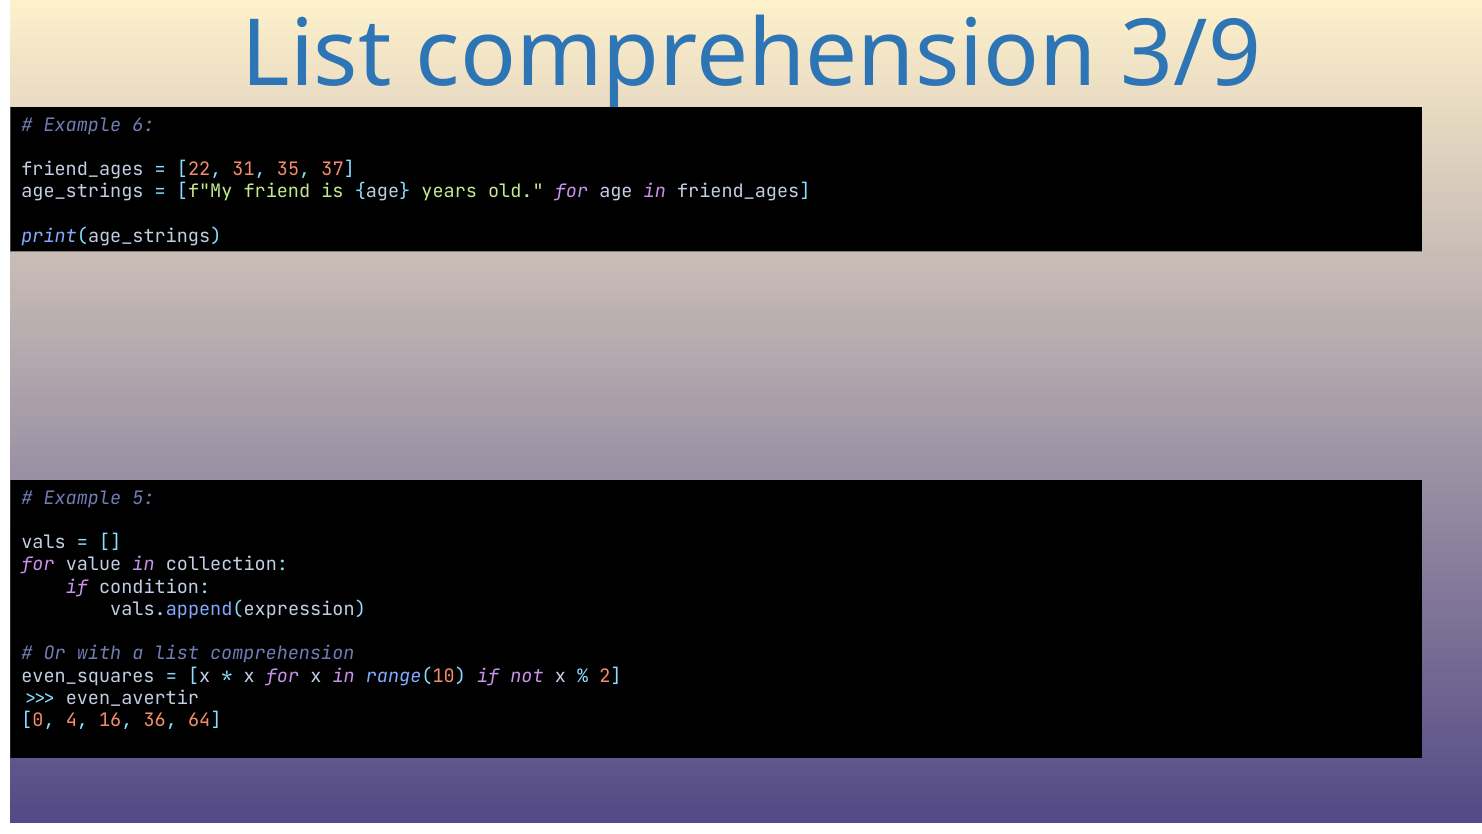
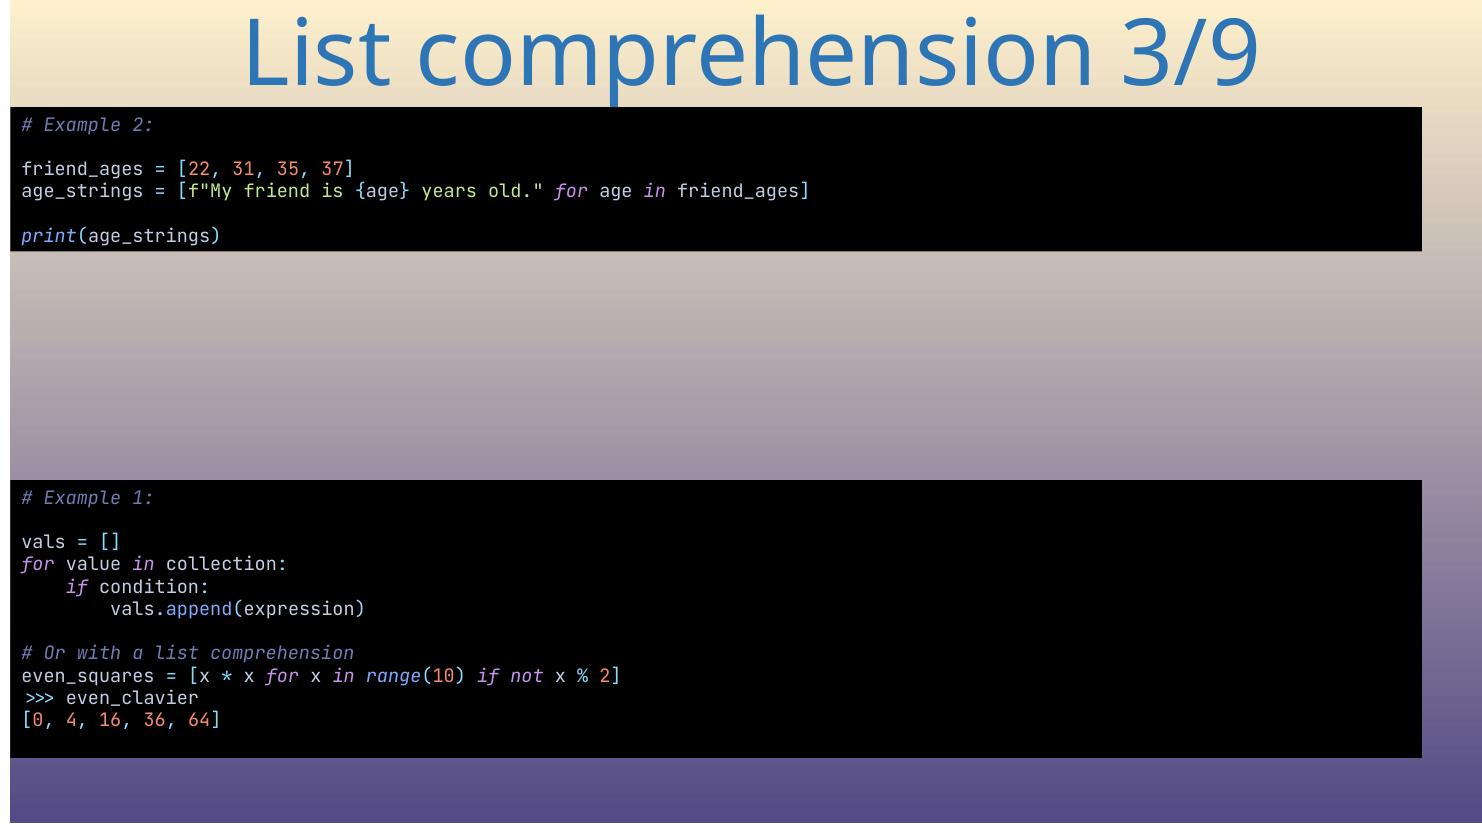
Example 6: 6 -> 2
5: 5 -> 1
even_avertir: even_avertir -> even_clavier
